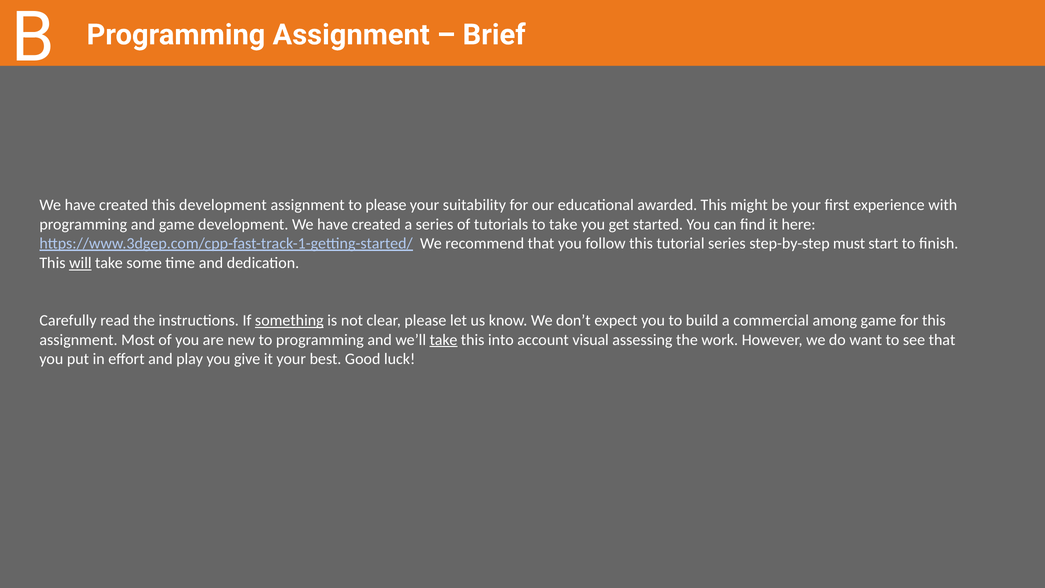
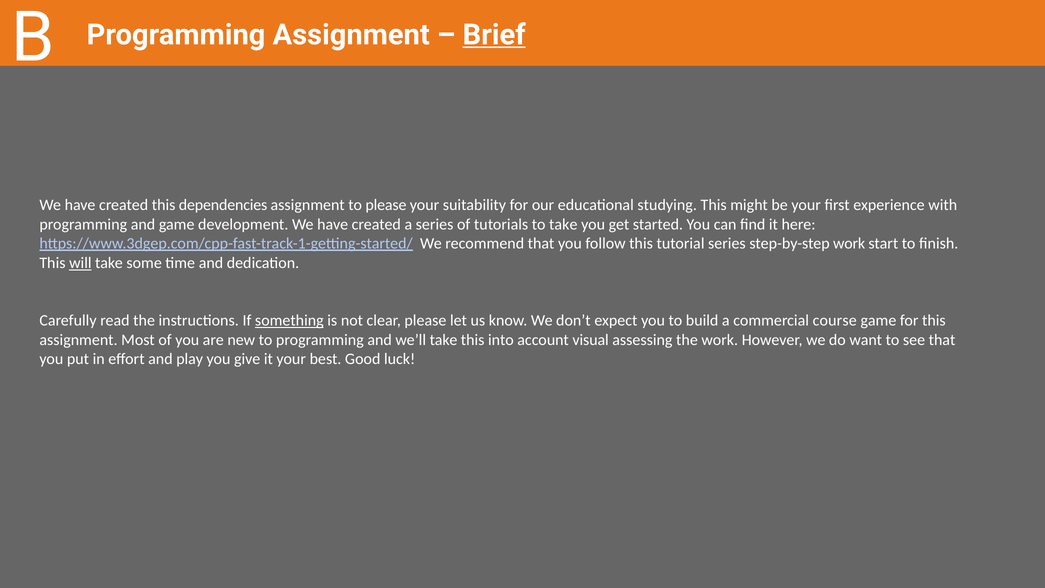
Brief underline: none -> present
this development: development -> dependencies
awarded: awarded -> studying
step-by-step must: must -> work
among: among -> course
take at (444, 340) underline: present -> none
